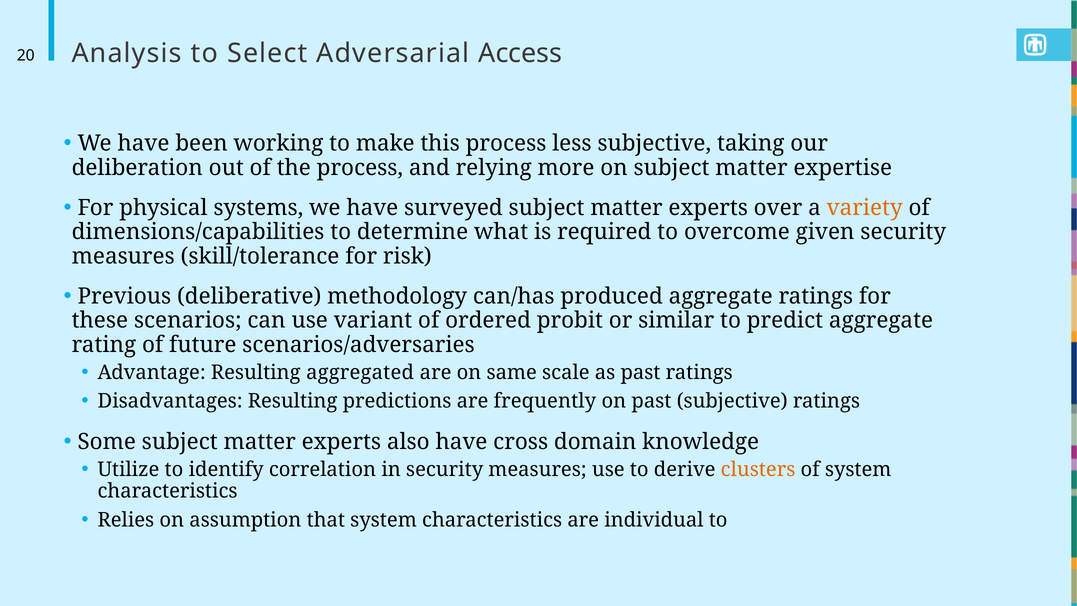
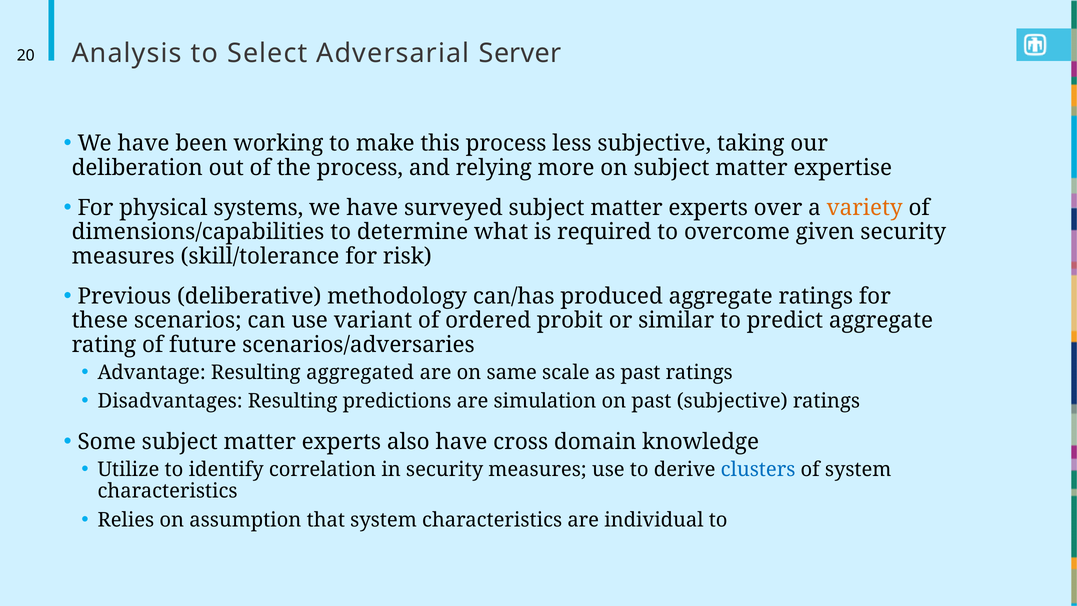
Access: Access -> Server
frequently: frequently -> simulation
clusters colour: orange -> blue
